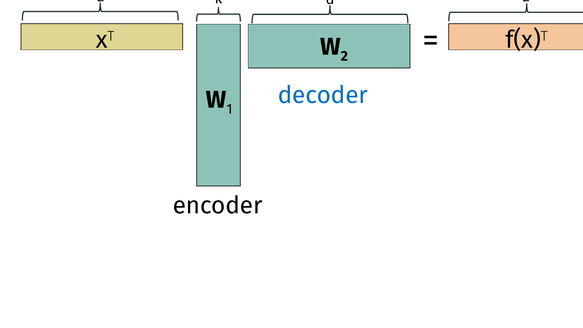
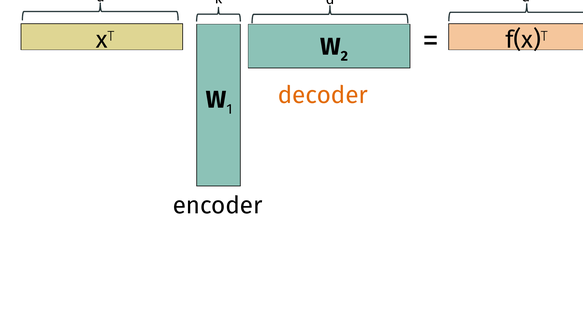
decoder colour: blue -> orange
